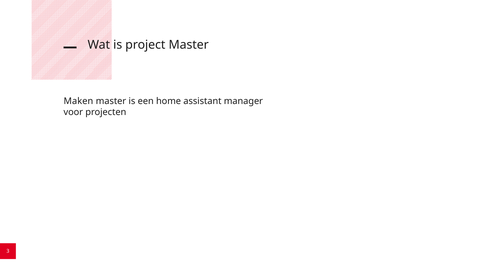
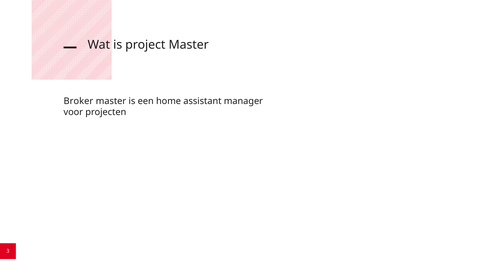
Maken: Maken -> Broker
